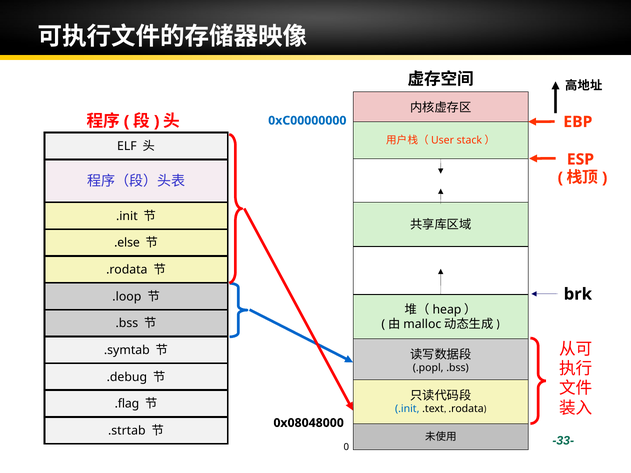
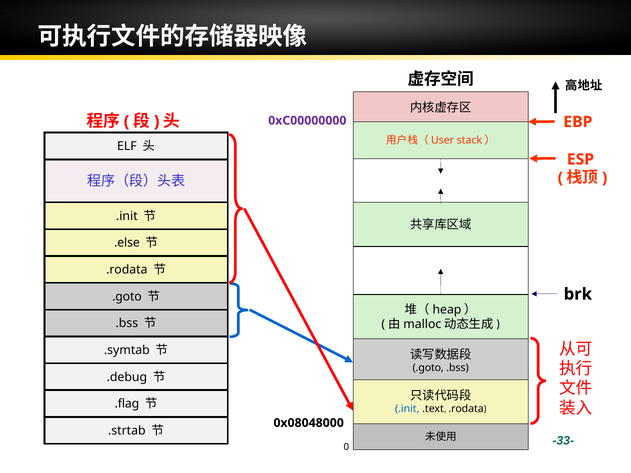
0xC00000000 colour: blue -> purple
.loop at (127, 297): .loop -> .goto
.popl at (428, 368): .popl -> .goto
